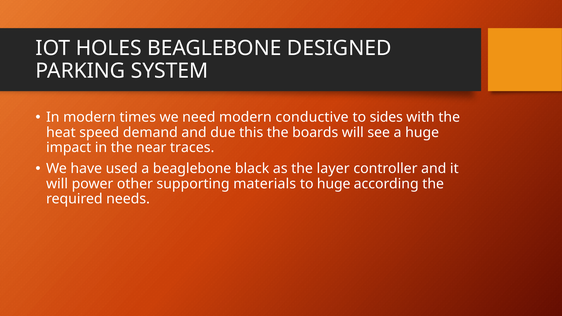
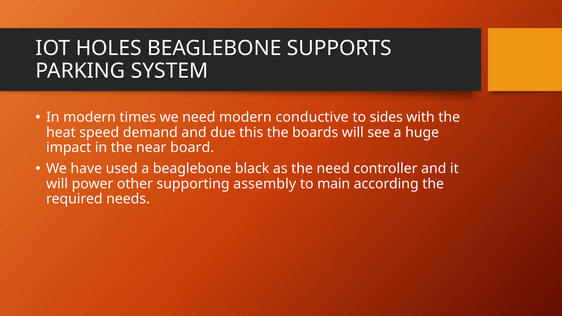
DESIGNED: DESIGNED -> SUPPORTS
traces: traces -> board
the layer: layer -> need
materials: materials -> assembly
to huge: huge -> main
